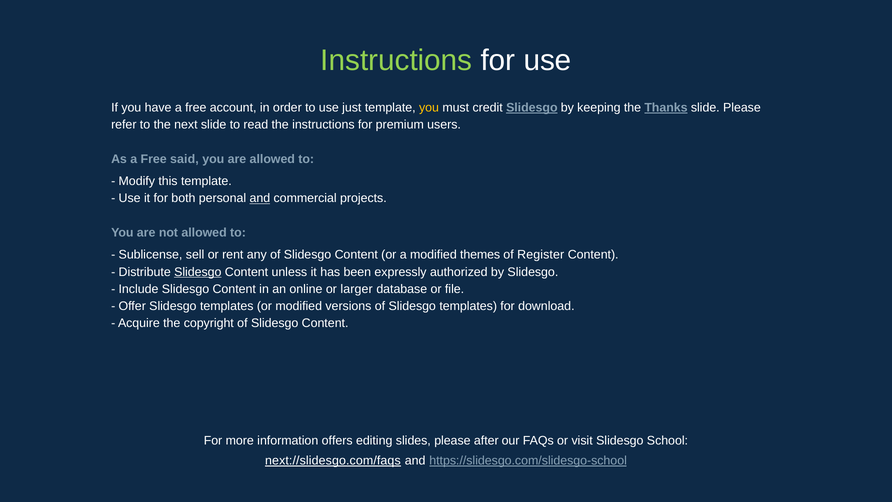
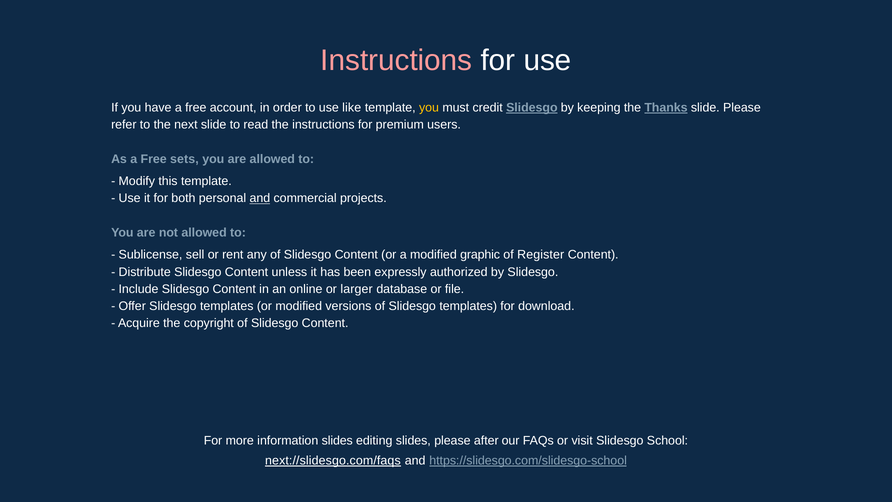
Instructions at (396, 60) colour: light green -> pink
just: just -> like
said: said -> sets
themes: themes -> graphic
Slidesgo at (198, 272) underline: present -> none
information offers: offers -> slides
